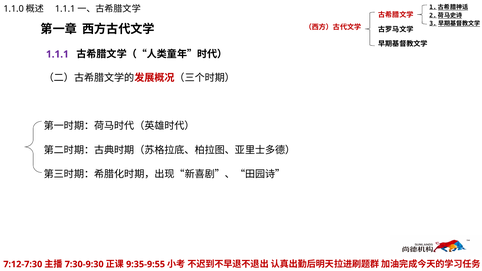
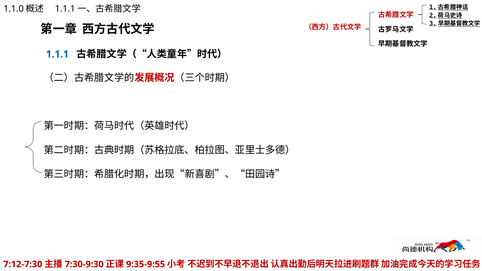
1.1.1 colour: purple -> blue
